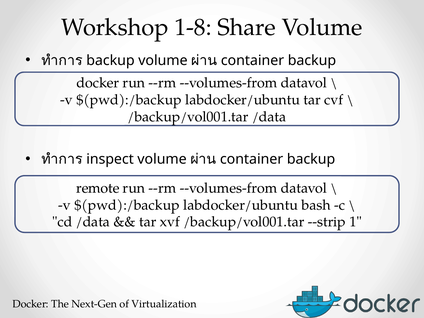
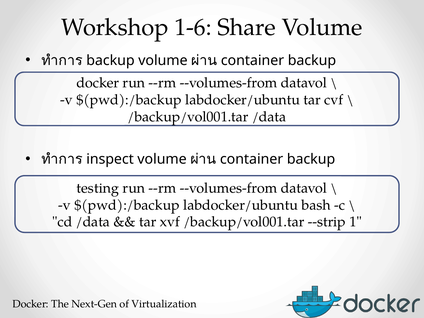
1-8: 1-8 -> 1-6
remote: remote -> testing
